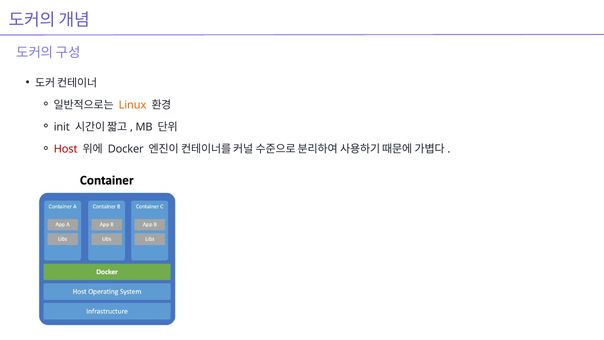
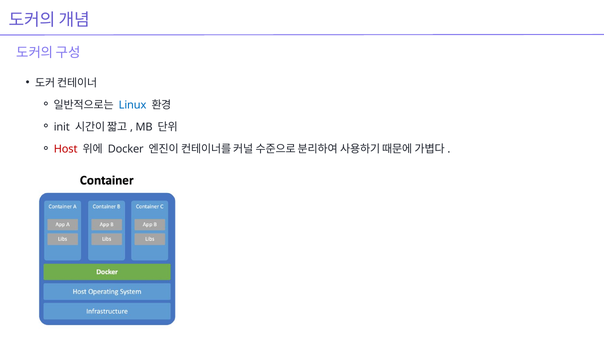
Linux colour: orange -> blue
